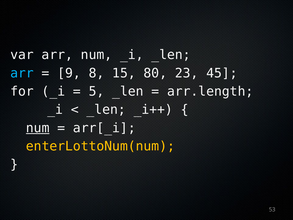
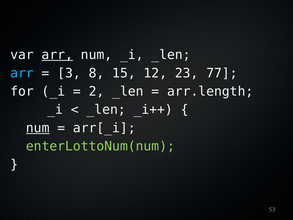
arr at (57, 55) underline: none -> present
9: 9 -> 3
80: 80 -> 12
45: 45 -> 77
5: 5 -> 2
enterLottoNum(num colour: yellow -> light green
